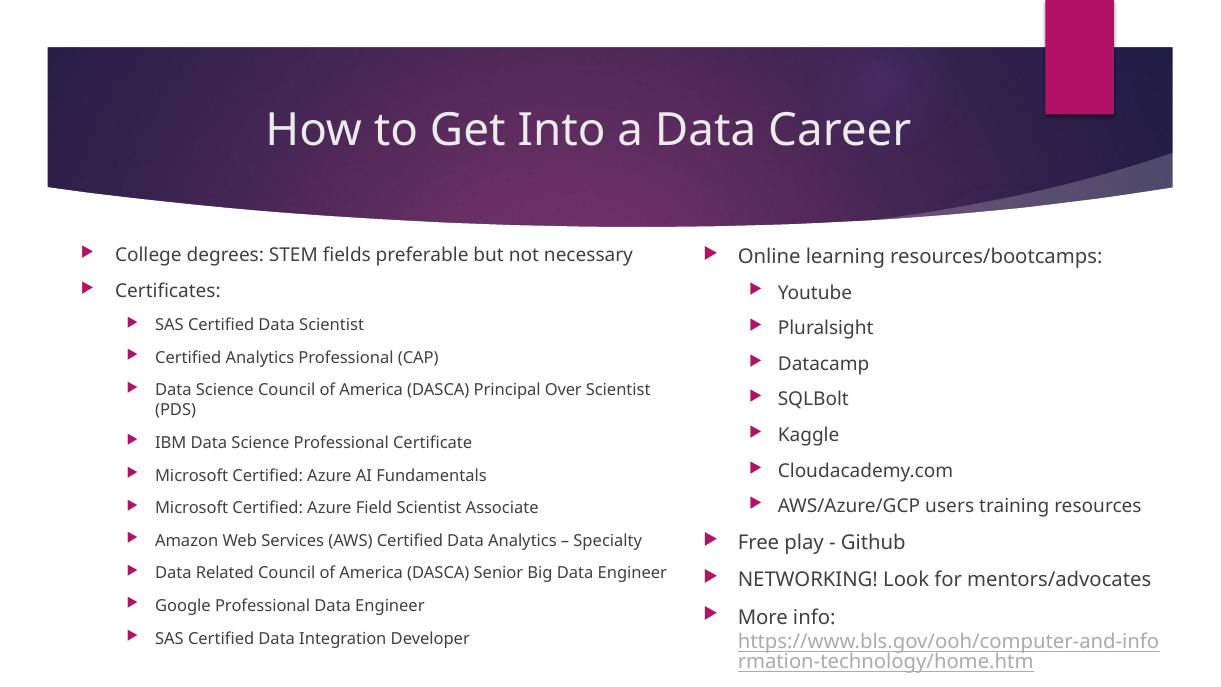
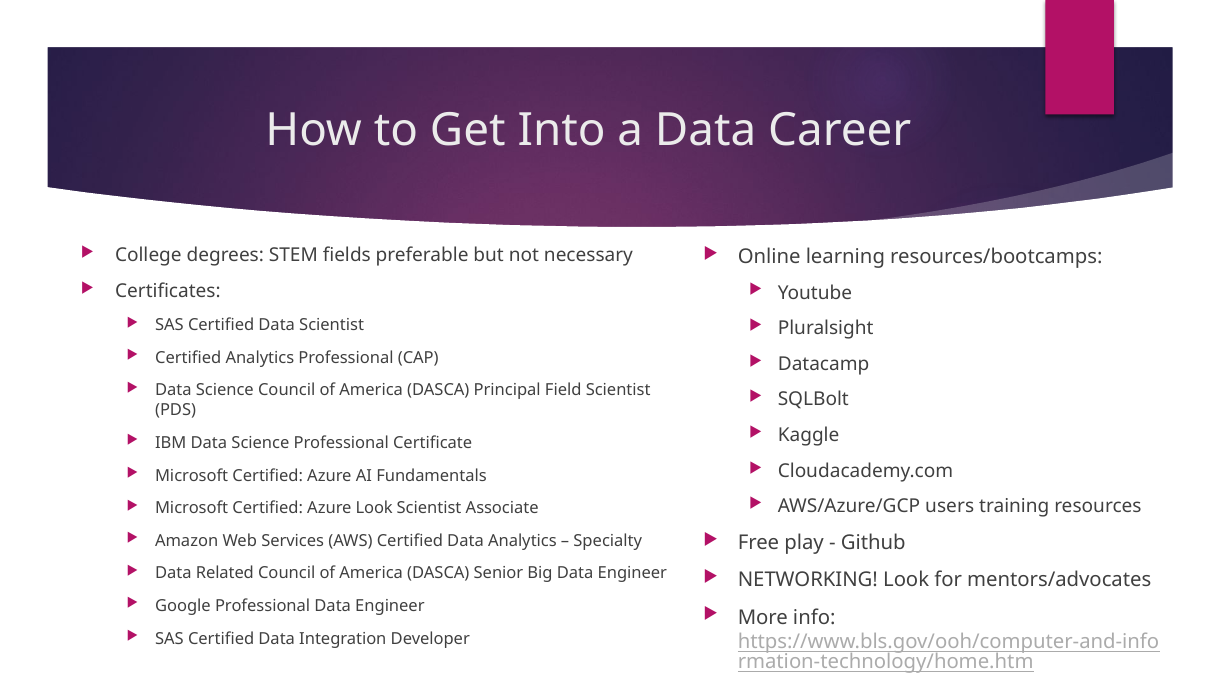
Over: Over -> Field
Azure Field: Field -> Look
